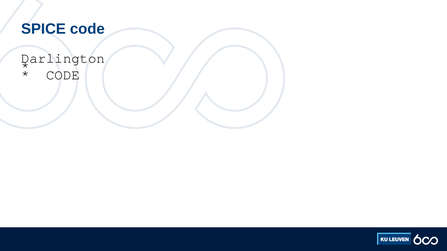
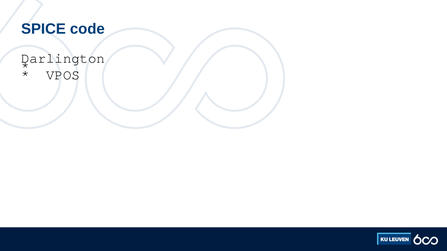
CODE at (63, 75): CODE -> VPOS
